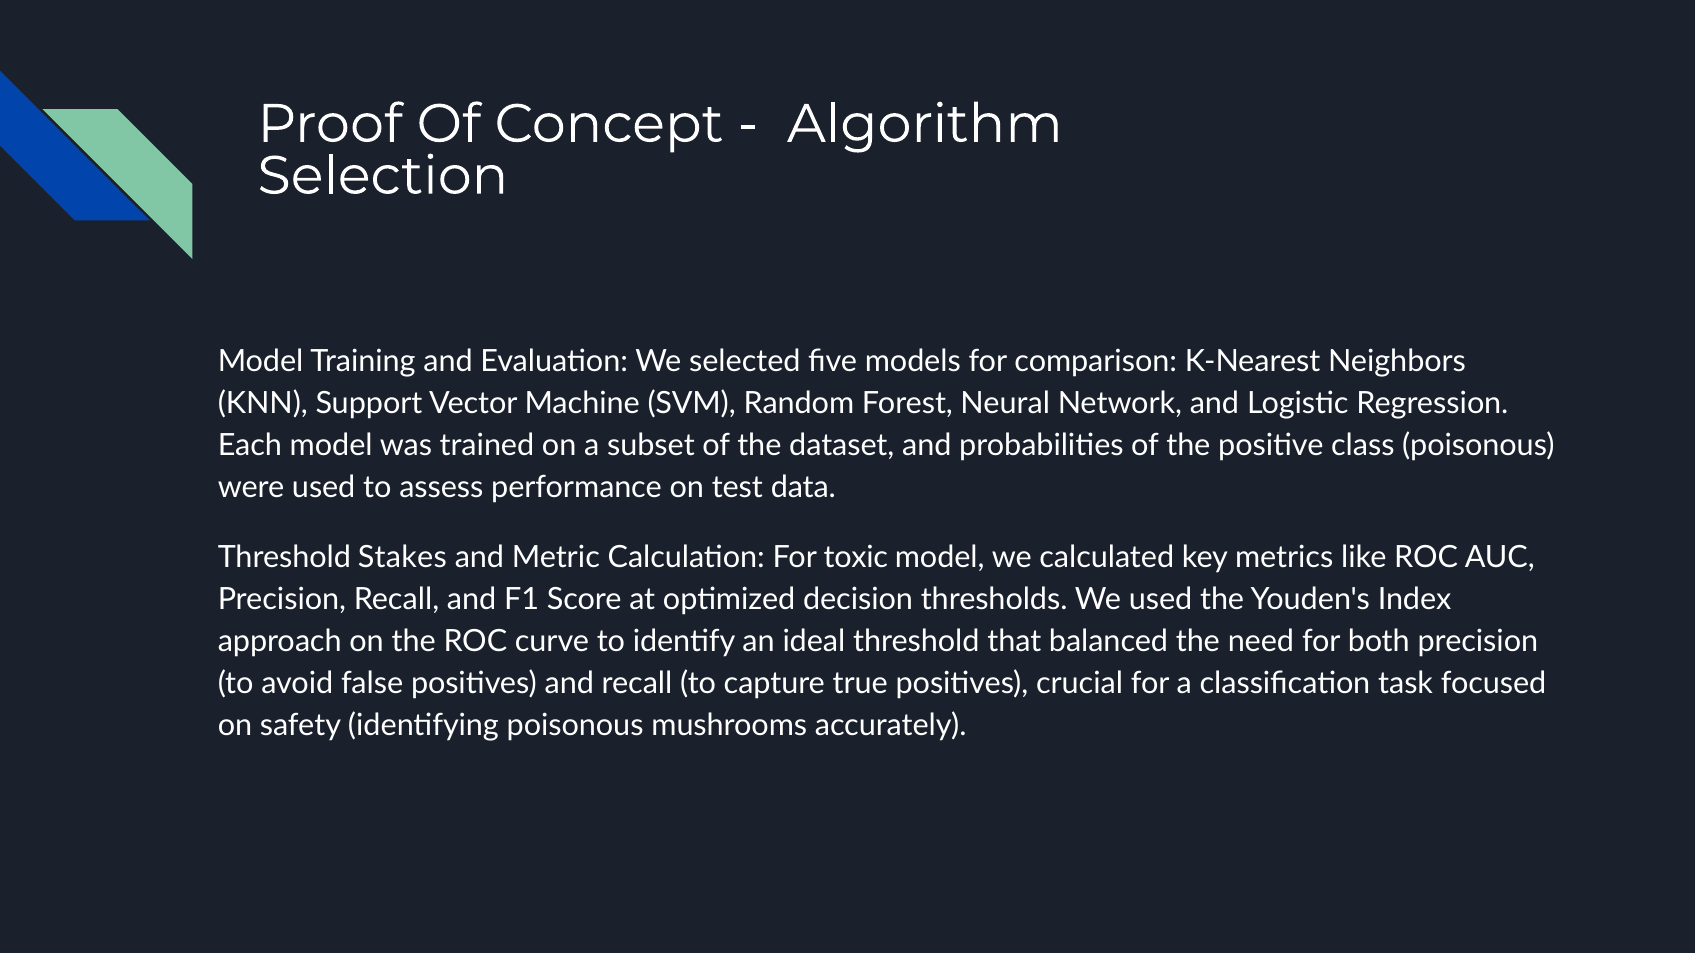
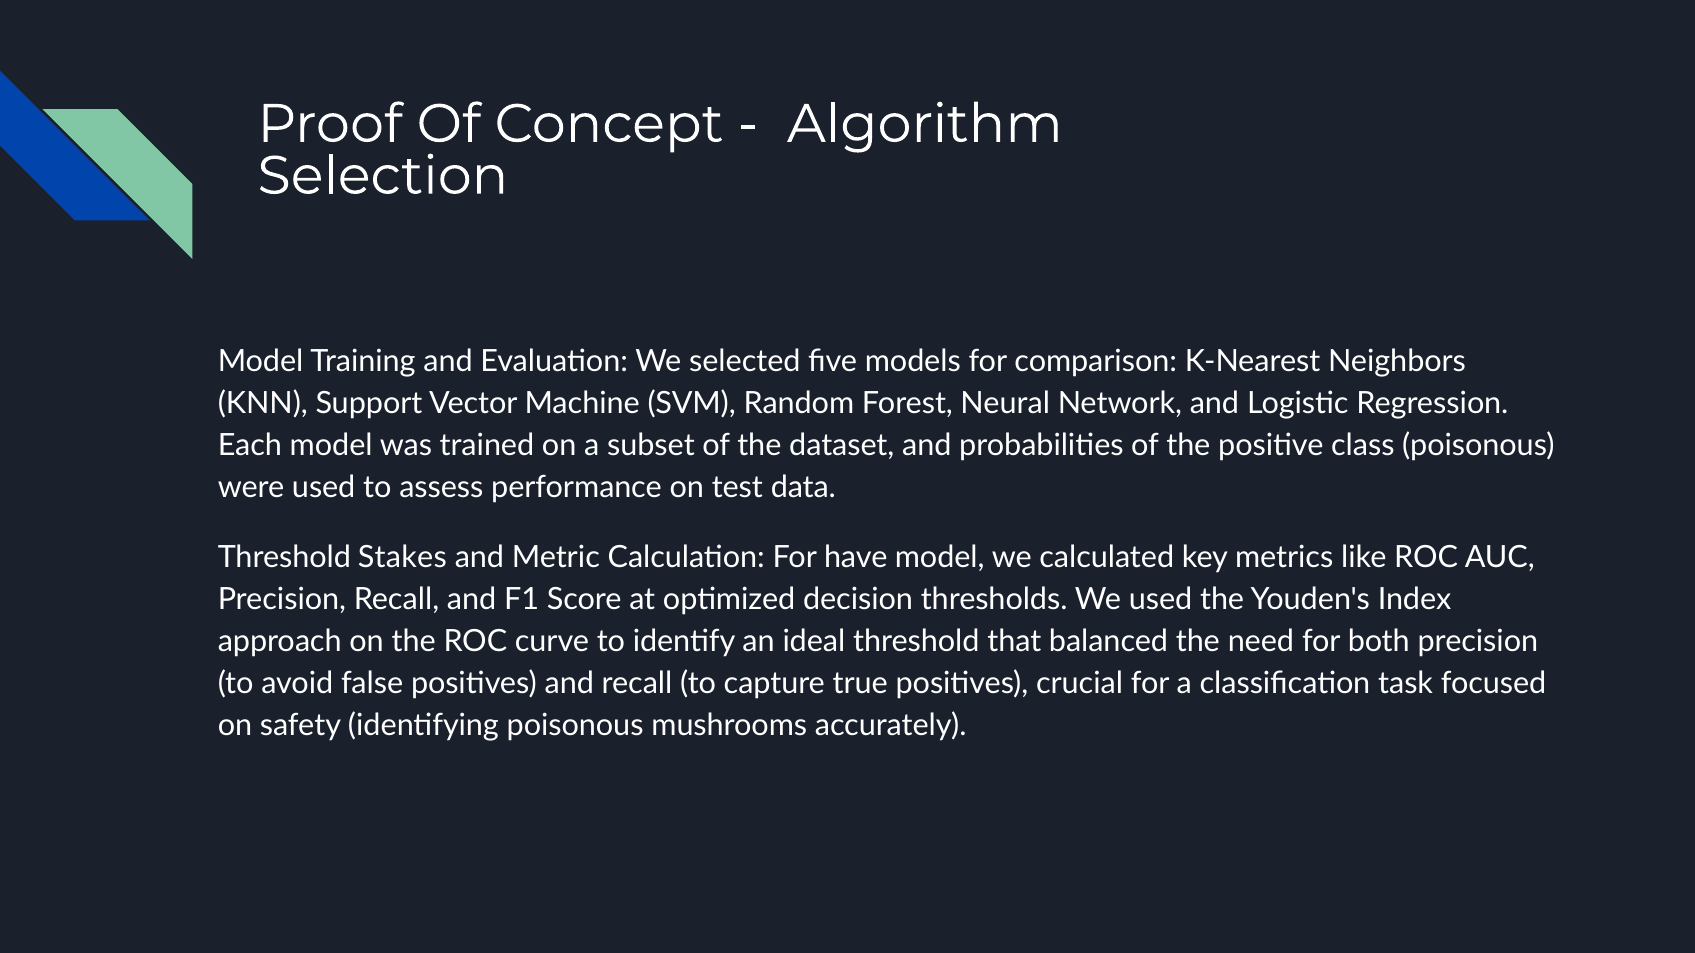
toxic: toxic -> have
